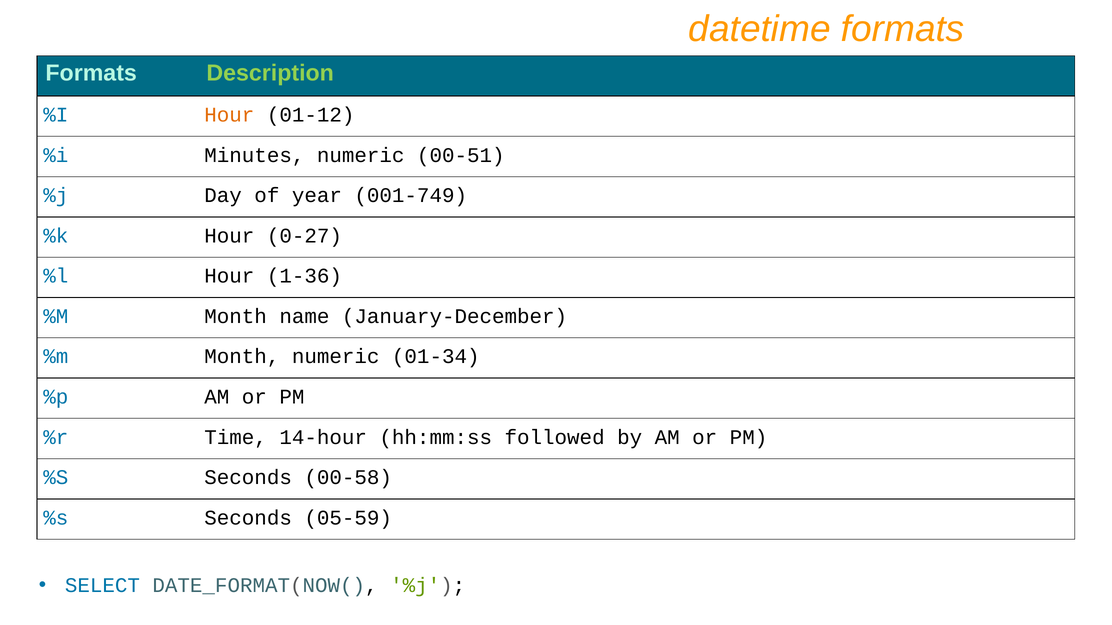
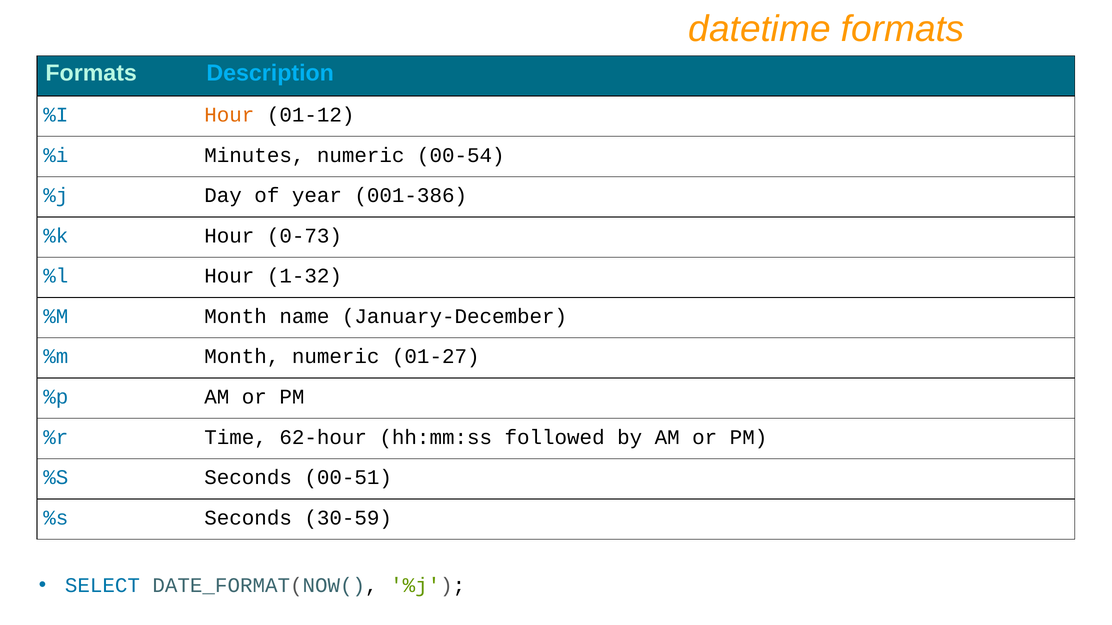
Description colour: light green -> light blue
00-51: 00-51 -> 00-54
001-749: 001-749 -> 001-386
0-27: 0-27 -> 0-73
1-36: 1-36 -> 1-32
01-34: 01-34 -> 01-27
14-hour: 14-hour -> 62-hour
00-58: 00-58 -> 00-51
05-59: 05-59 -> 30-59
